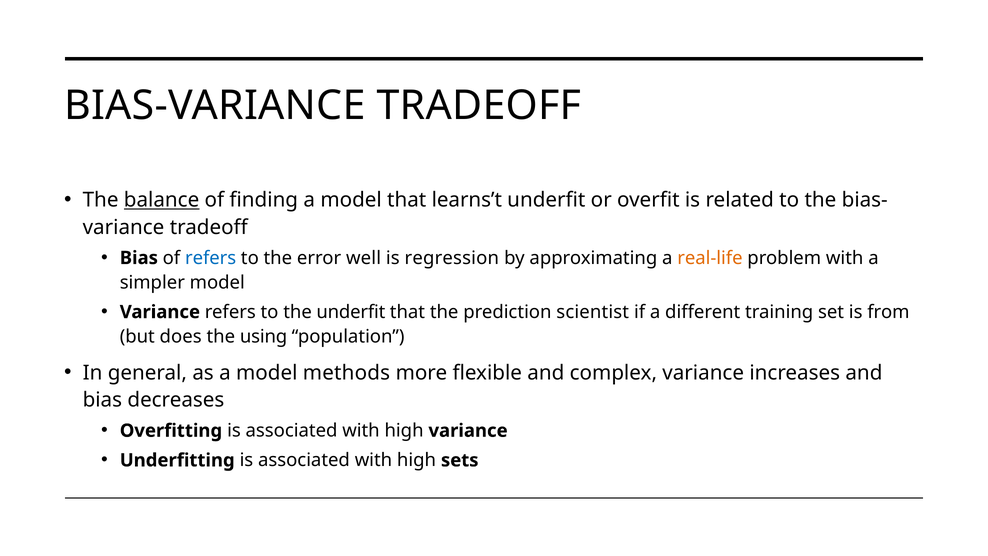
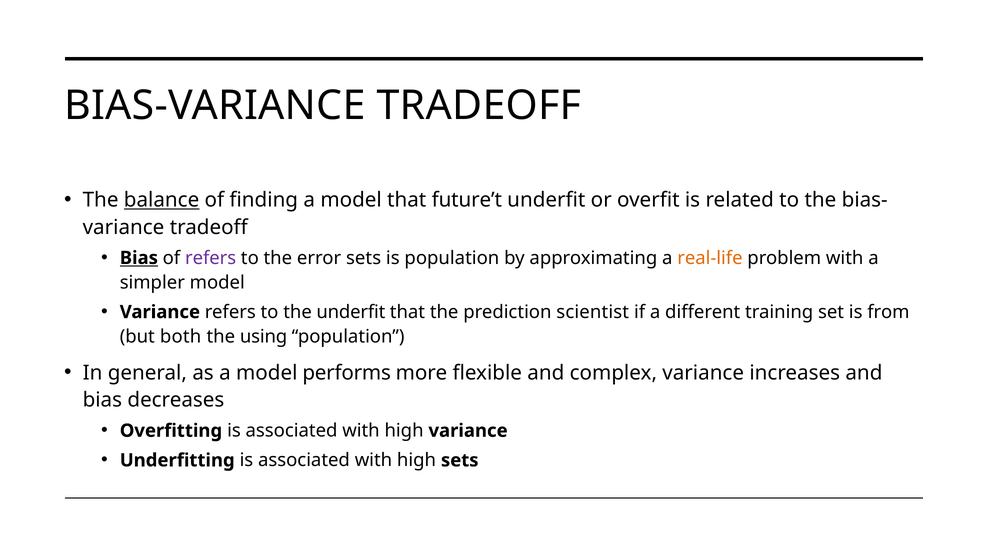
learns’t: learns’t -> future’t
Bias at (139, 258) underline: none -> present
refers at (211, 258) colour: blue -> purple
error well: well -> sets
is regression: regression -> population
does: does -> both
methods: methods -> performs
